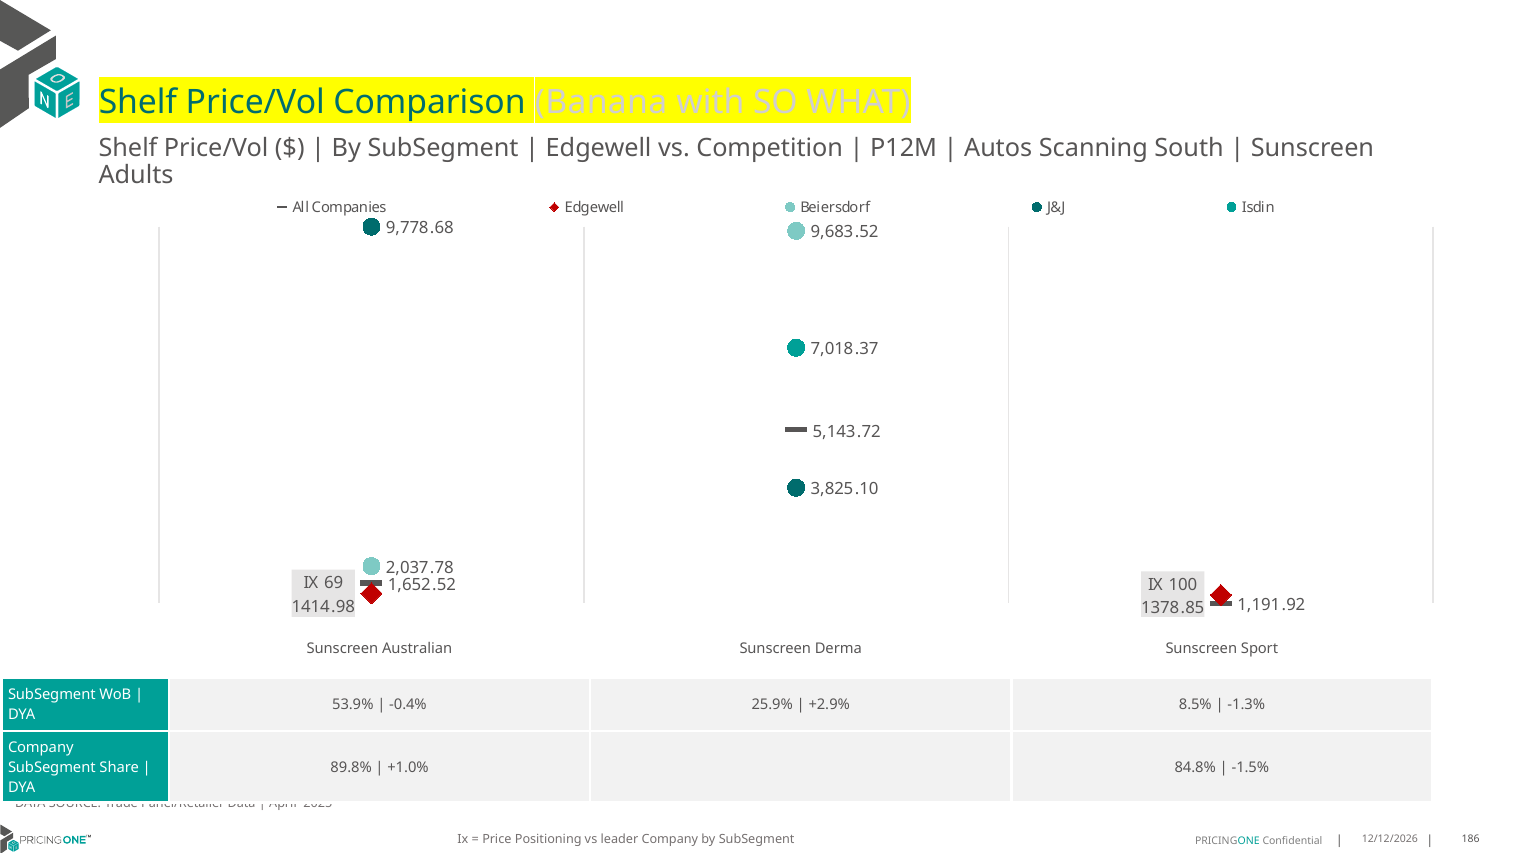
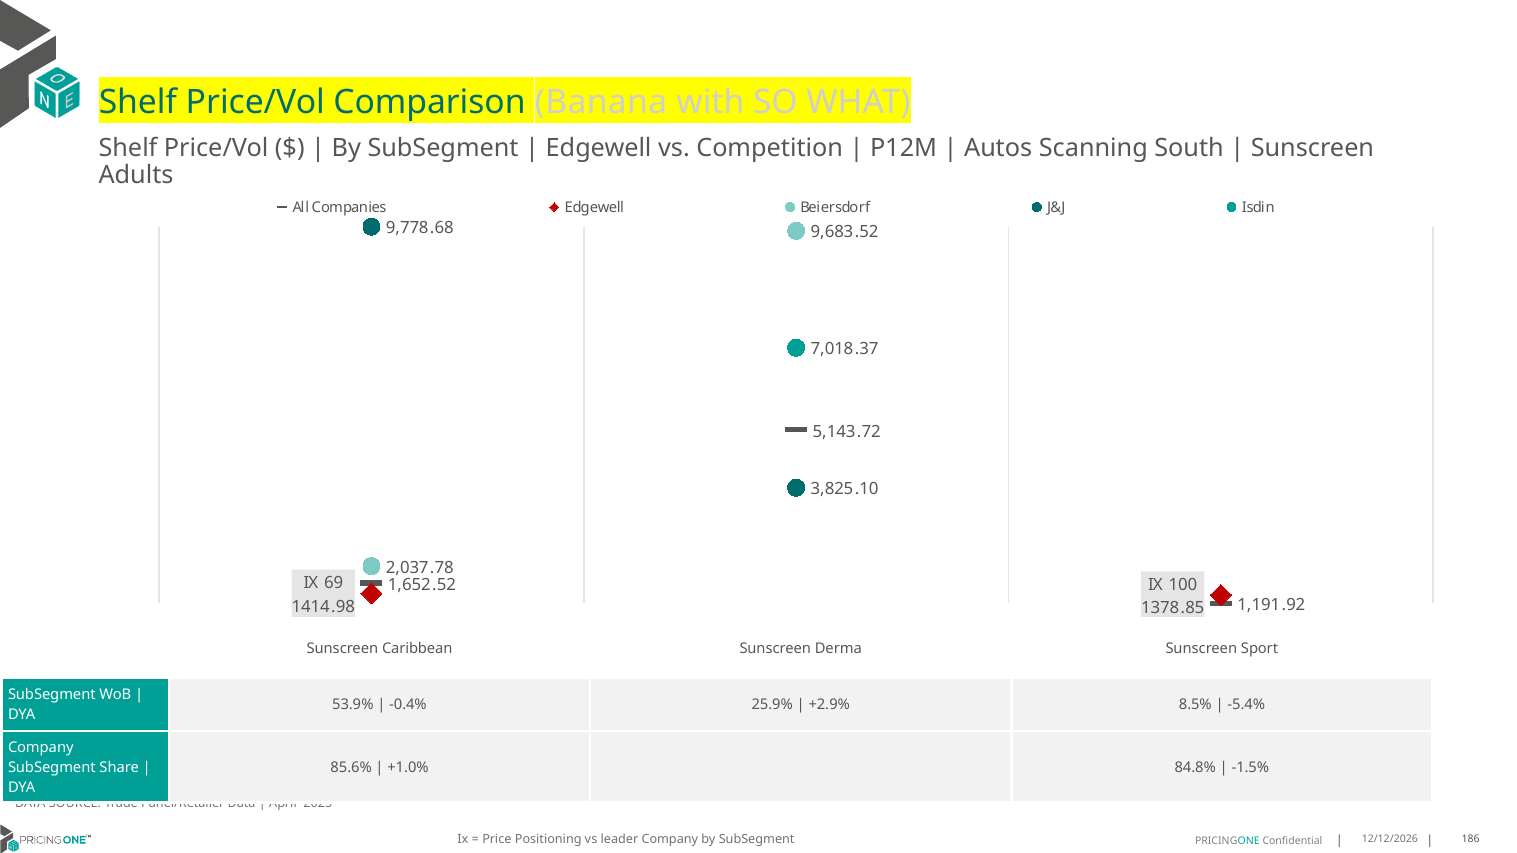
Australian: Australian -> Caribbean
-1.3%: -1.3% -> -5.4%
89.8%: 89.8% -> 85.6%
